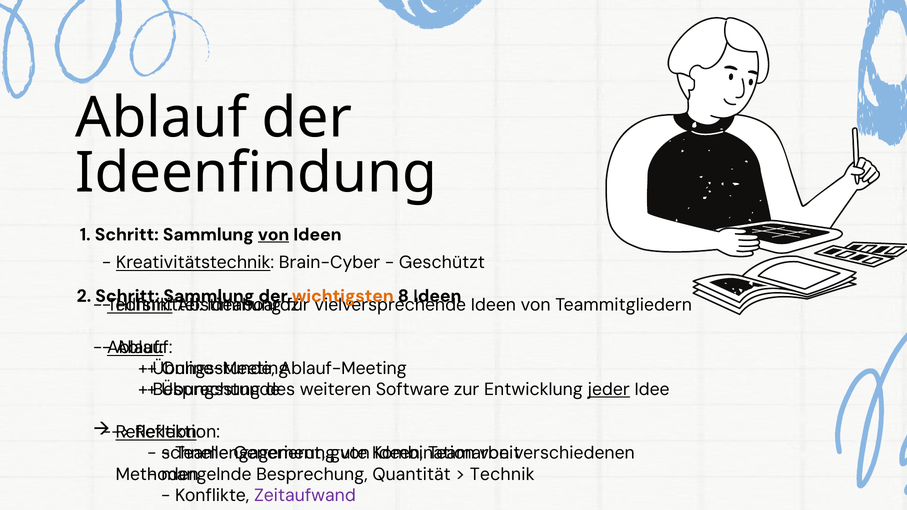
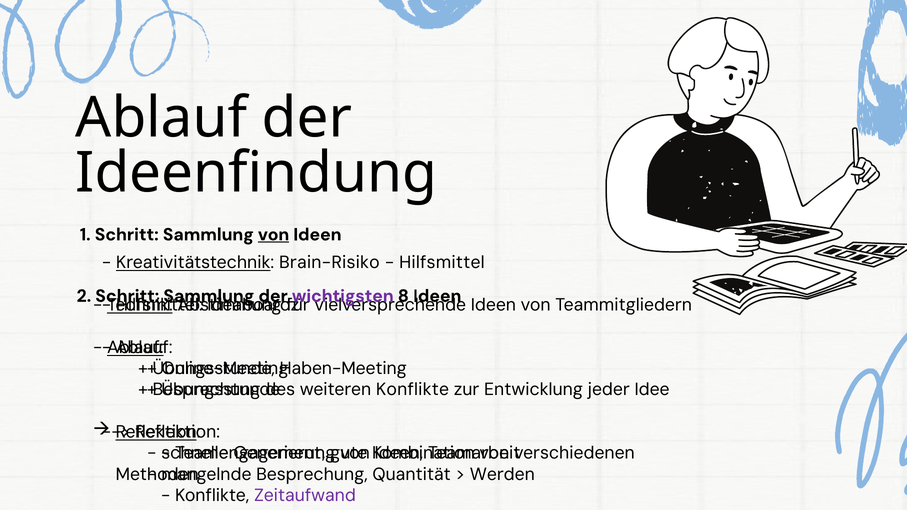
Brain-Cyber: Brain-Cyber -> Brain-Risiko
Geschützt at (442, 263): Geschützt -> Hilfsmittel
wichtigsten colour: orange -> purple
Ablauf-Meeting: Ablauf-Meeting -> Haben-Meeting
weiteren Software: Software -> Konflikte
jeder underline: present -> none
Technik at (502, 474): Technik -> Werden
